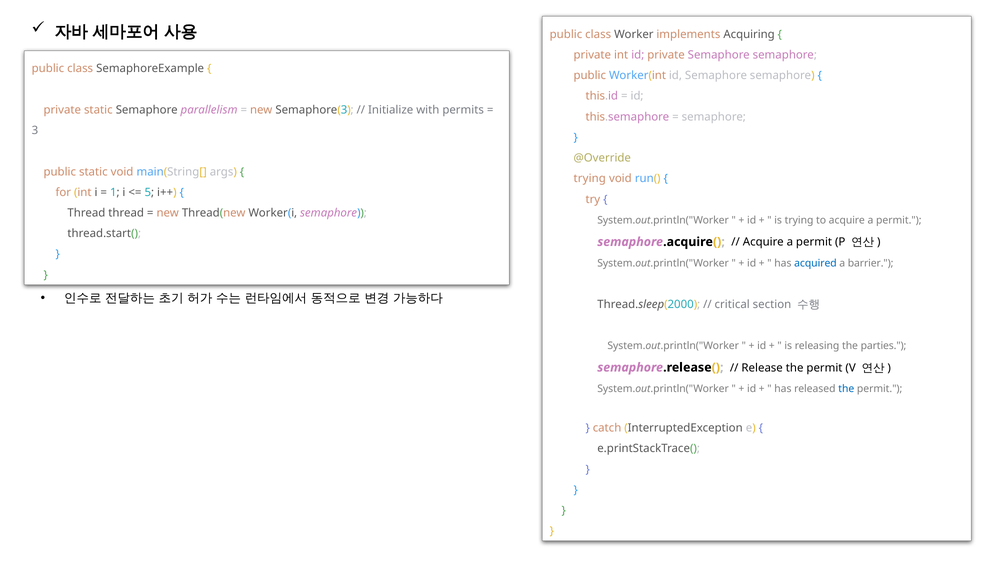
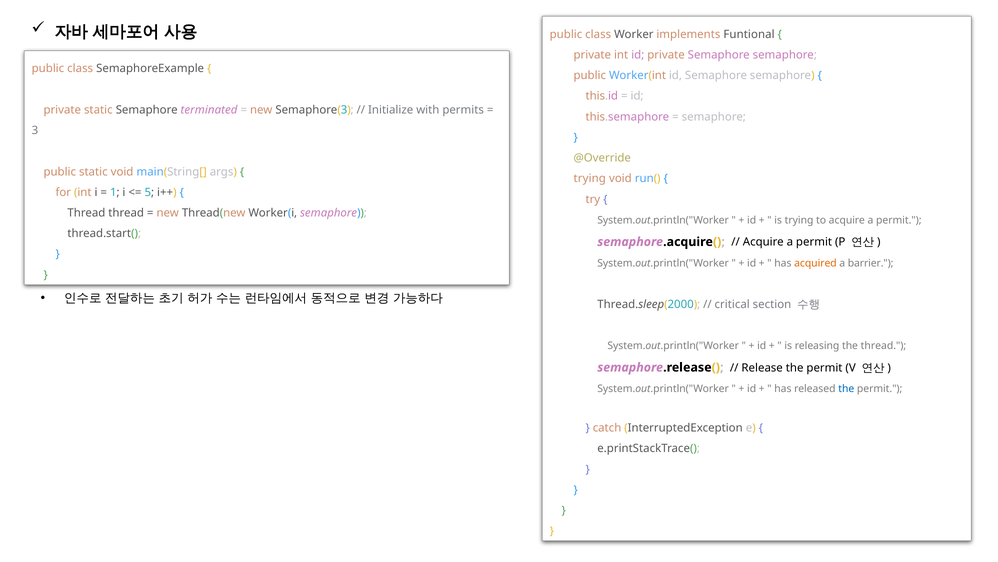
Acquiring: Acquiring -> Funtional
parallelism: parallelism -> terminated
acquired colour: blue -> orange
the parties: parties -> thread
